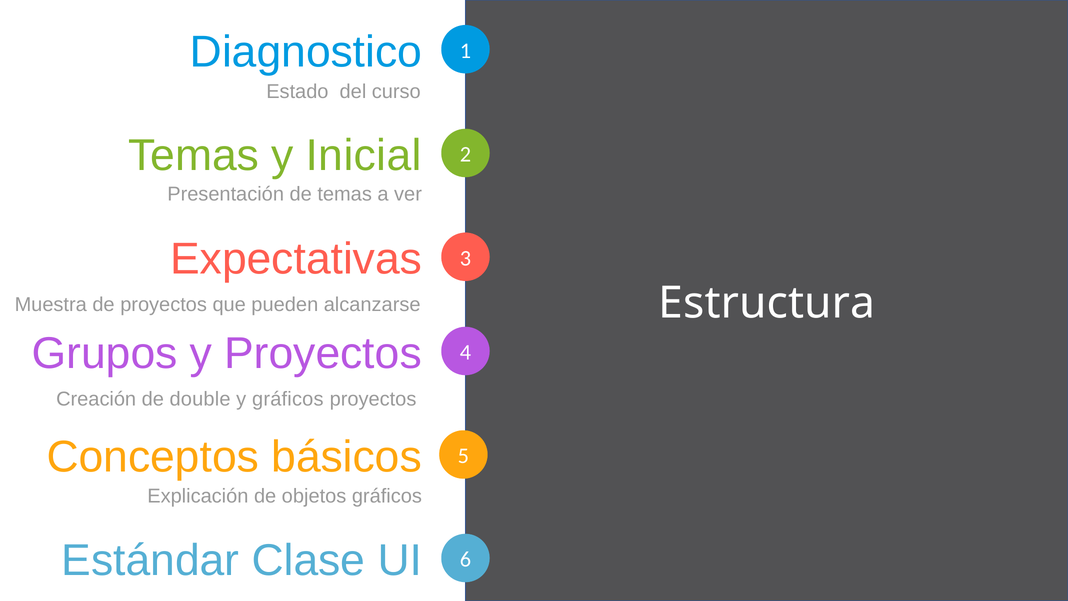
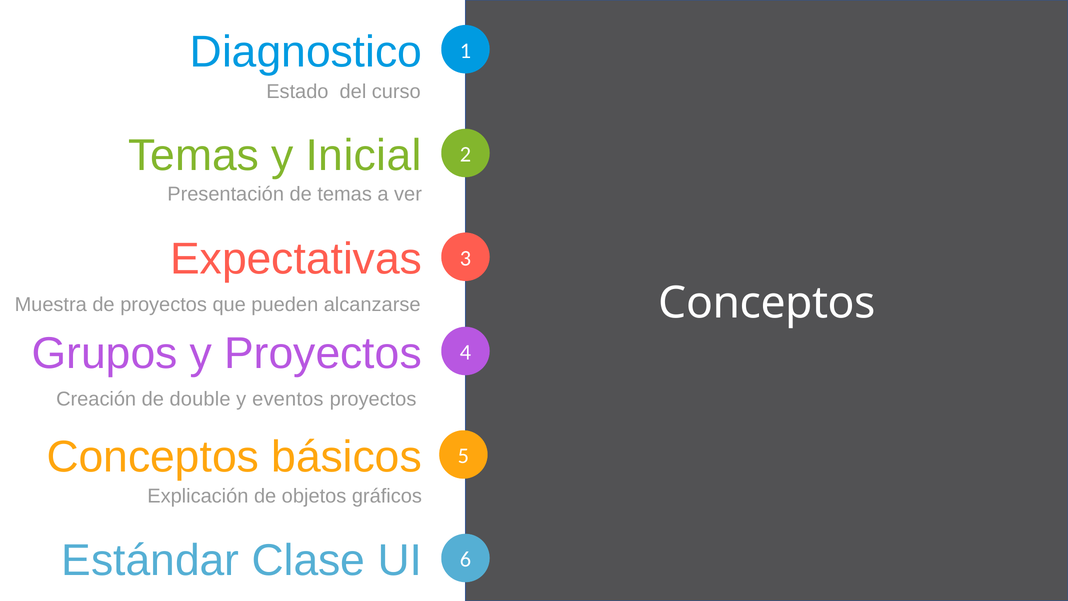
Estructura at (767, 303): Estructura -> Conceptos
y gráficos: gráficos -> eventos
